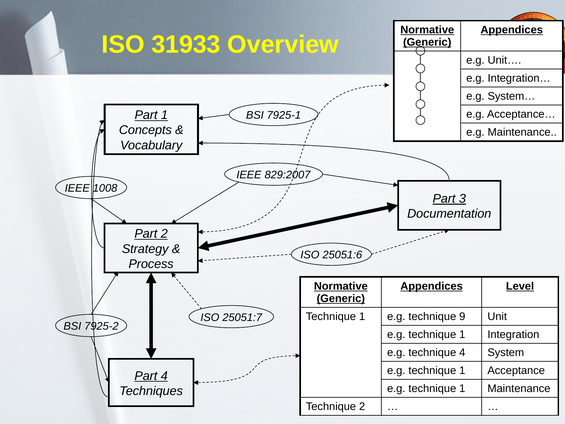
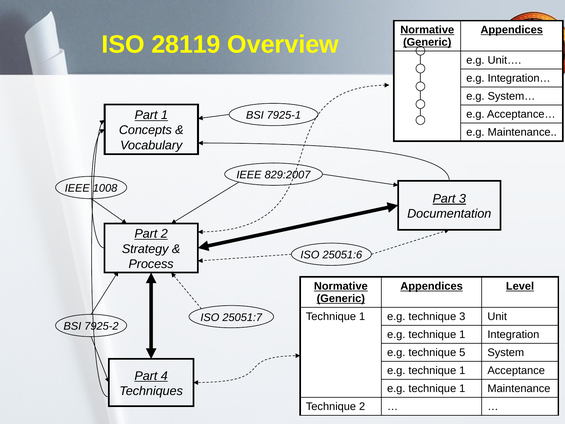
31933: 31933 -> 28119
technique 9: 9 -> 3
technique 4: 4 -> 5
